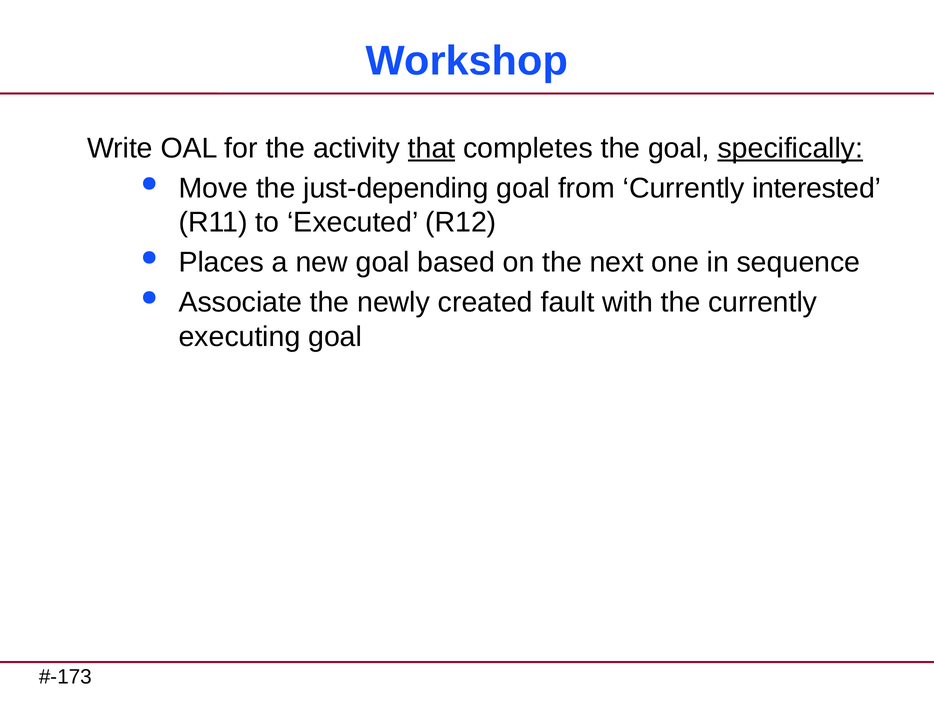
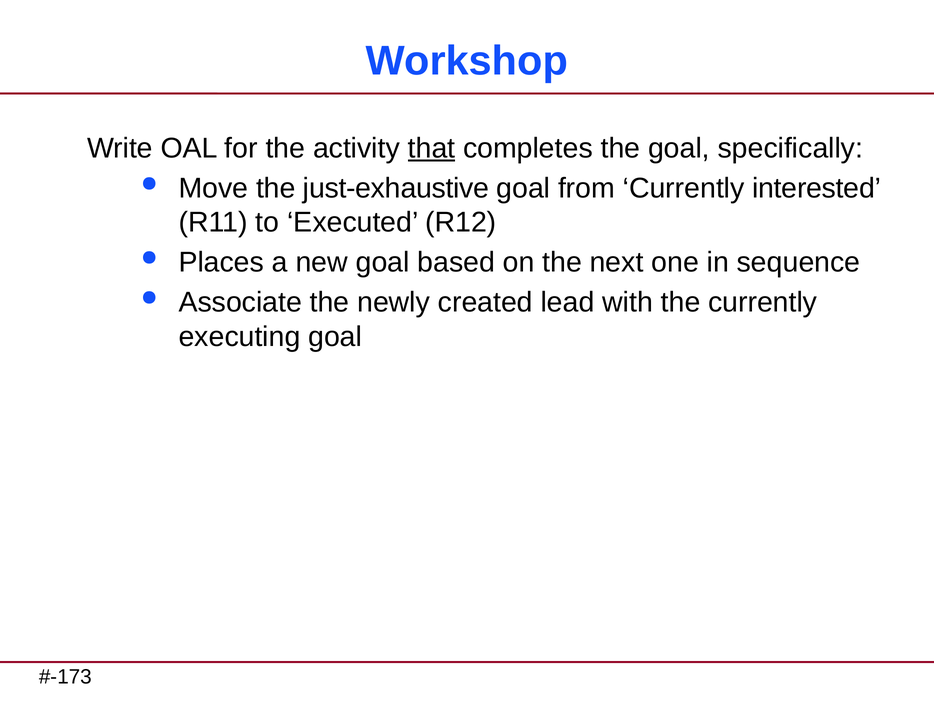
specifically underline: present -> none
just-depending: just-depending -> just-exhaustive
fault: fault -> lead
